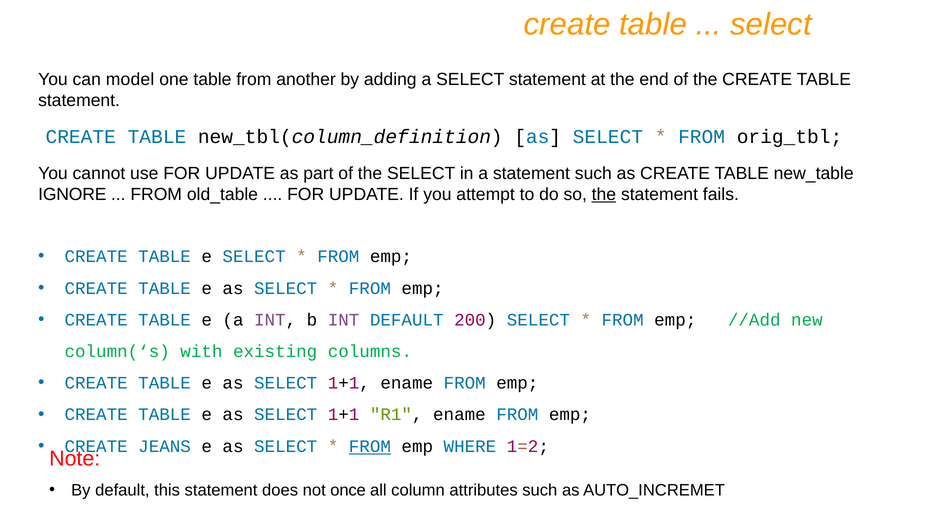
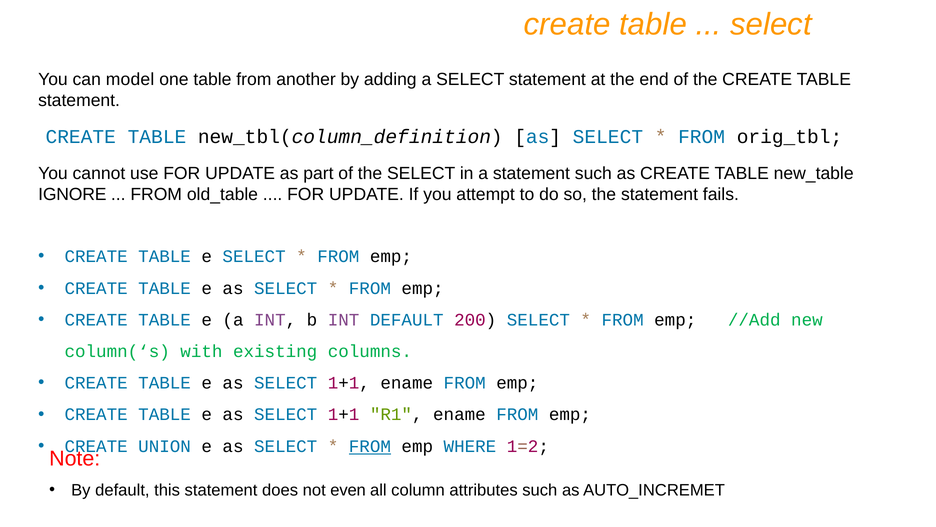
the at (604, 194) underline: present -> none
JEANS: JEANS -> UNION
once: once -> even
